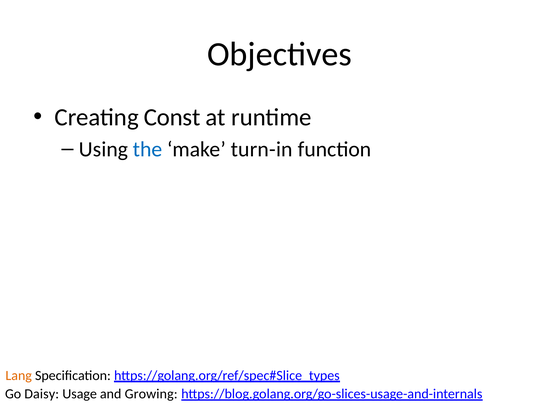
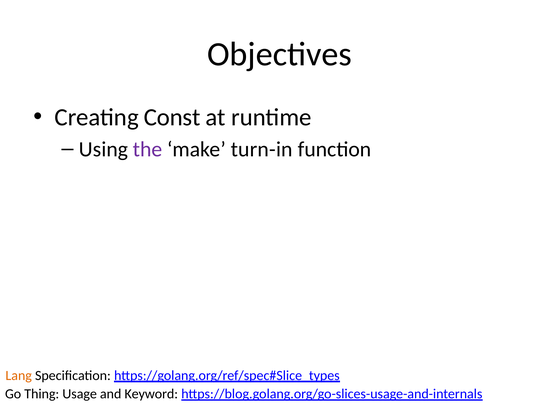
the colour: blue -> purple
Daisy: Daisy -> Thing
Growing: Growing -> Keyword
